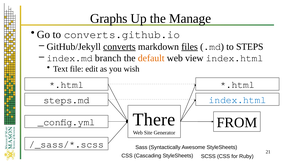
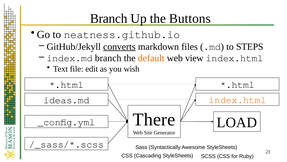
Graphs at (109, 18): Graphs -> Branch
Manage: Manage -> Buttons
converts.github.io: converts.github.io -> neatness.github.io
files underline: present -> none
index.html at (237, 100) colour: blue -> orange
steps.md: steps.md -> ideas.md
FROM: FROM -> LOAD
